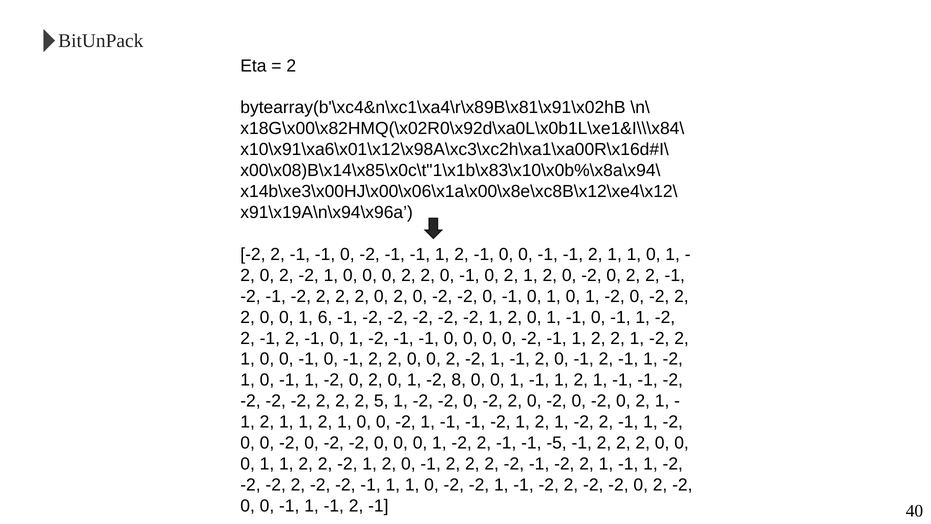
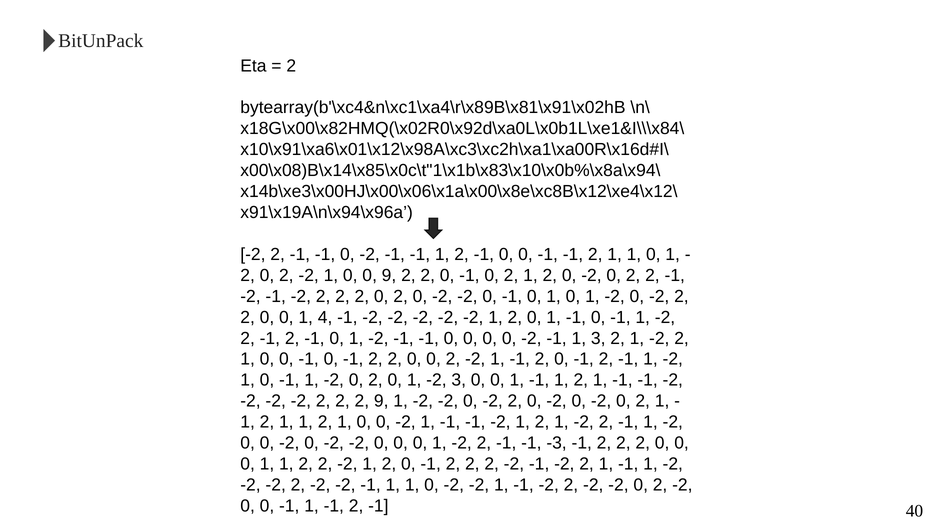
1 0 0 0: 0 -> 9
6: 6 -> 4
-2 -1 1 2: 2 -> 3
-2 8: 8 -> 3
2 5: 5 -> 9
-5: -5 -> -3
